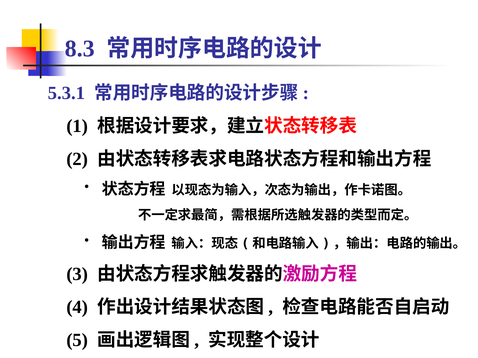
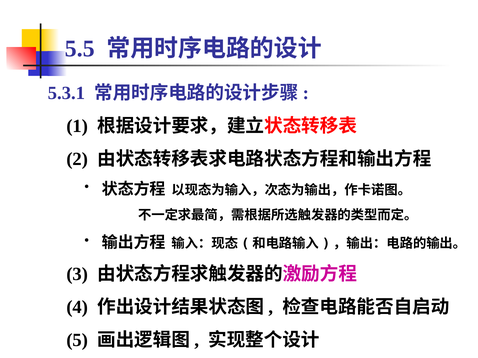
8.3: 8.3 -> 5.5
